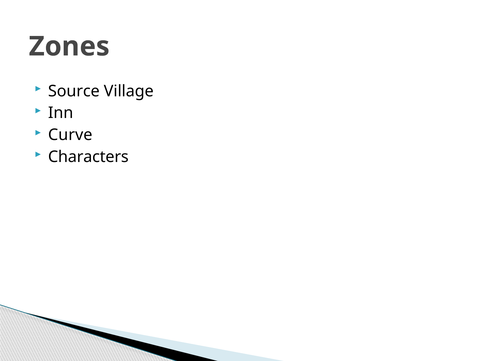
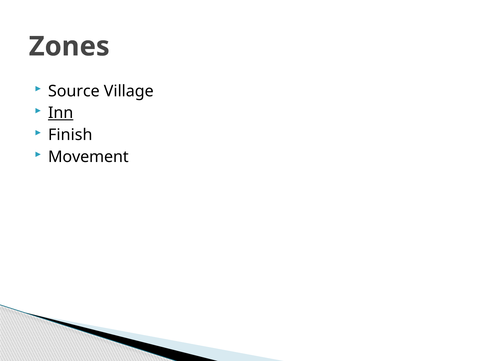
Inn underline: none -> present
Curve: Curve -> Finish
Characters: Characters -> Movement
